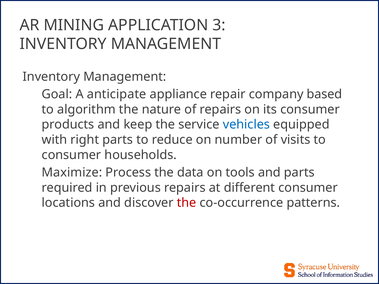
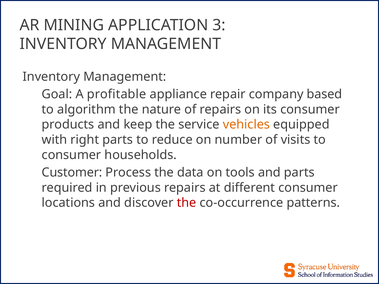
anticipate: anticipate -> profitable
vehicles colour: blue -> orange
Maximize: Maximize -> Customer
